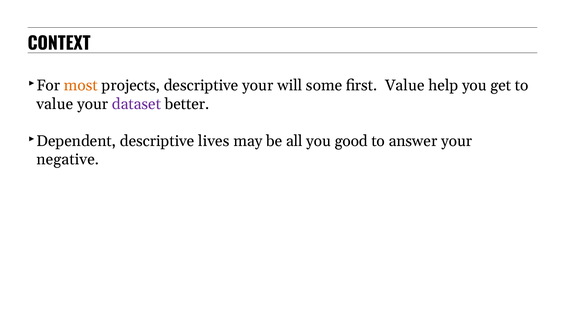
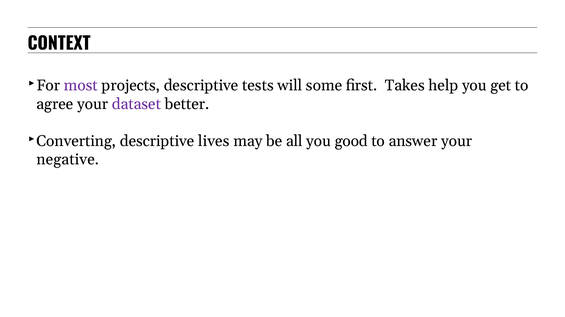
most colour: orange -> purple
descriptive your: your -> tests
first Value: Value -> Takes
value at (55, 104): value -> agree
Dependent: Dependent -> Converting
